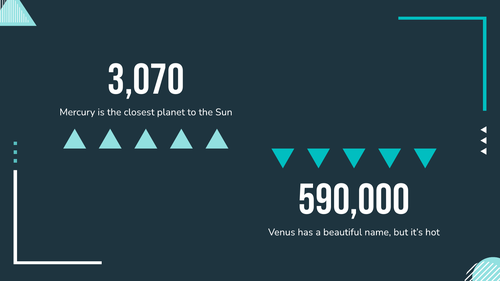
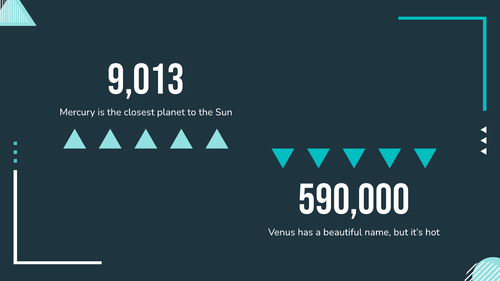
3,070: 3,070 -> 9,013
